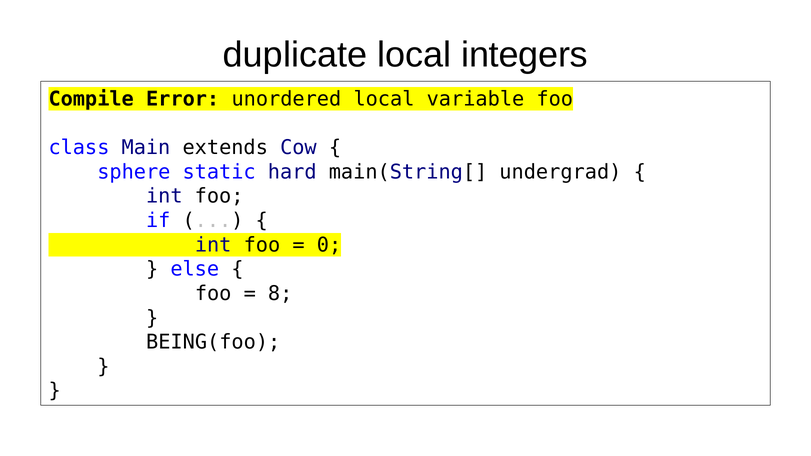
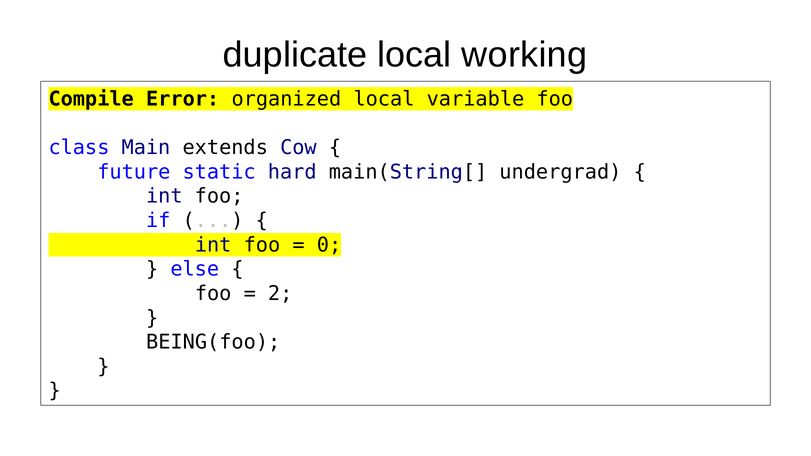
integers: integers -> working
unordered: unordered -> organized
sphere: sphere -> future
8: 8 -> 2
